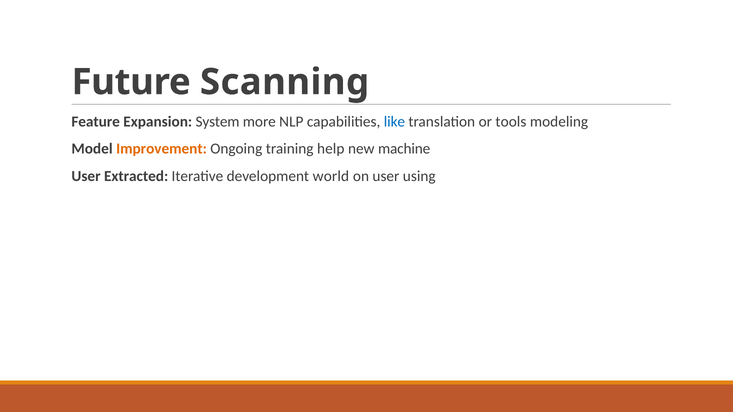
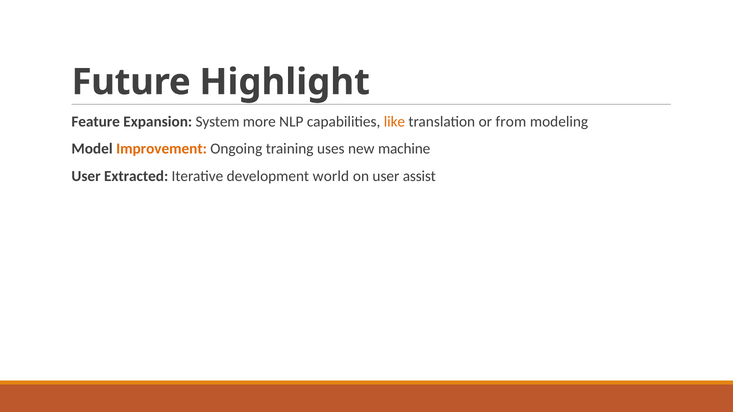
Scanning: Scanning -> Highlight
like colour: blue -> orange
tools: tools -> from
help: help -> uses
using: using -> assist
